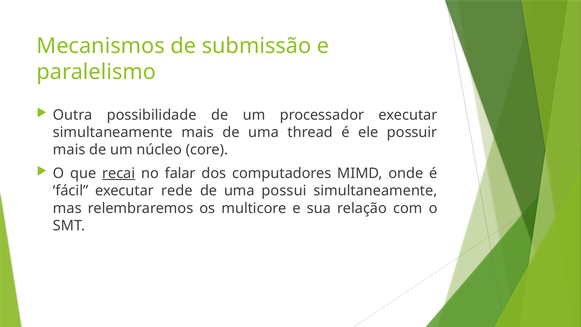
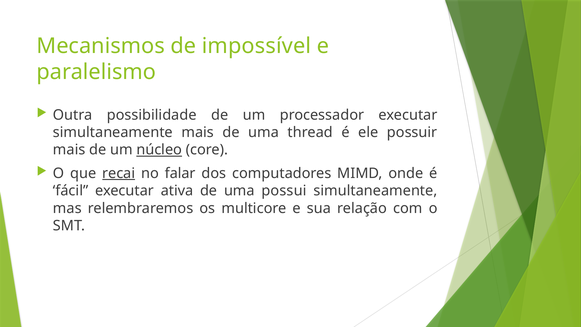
submissão: submissão -> impossível
núcleo underline: none -> present
rede: rede -> ativa
